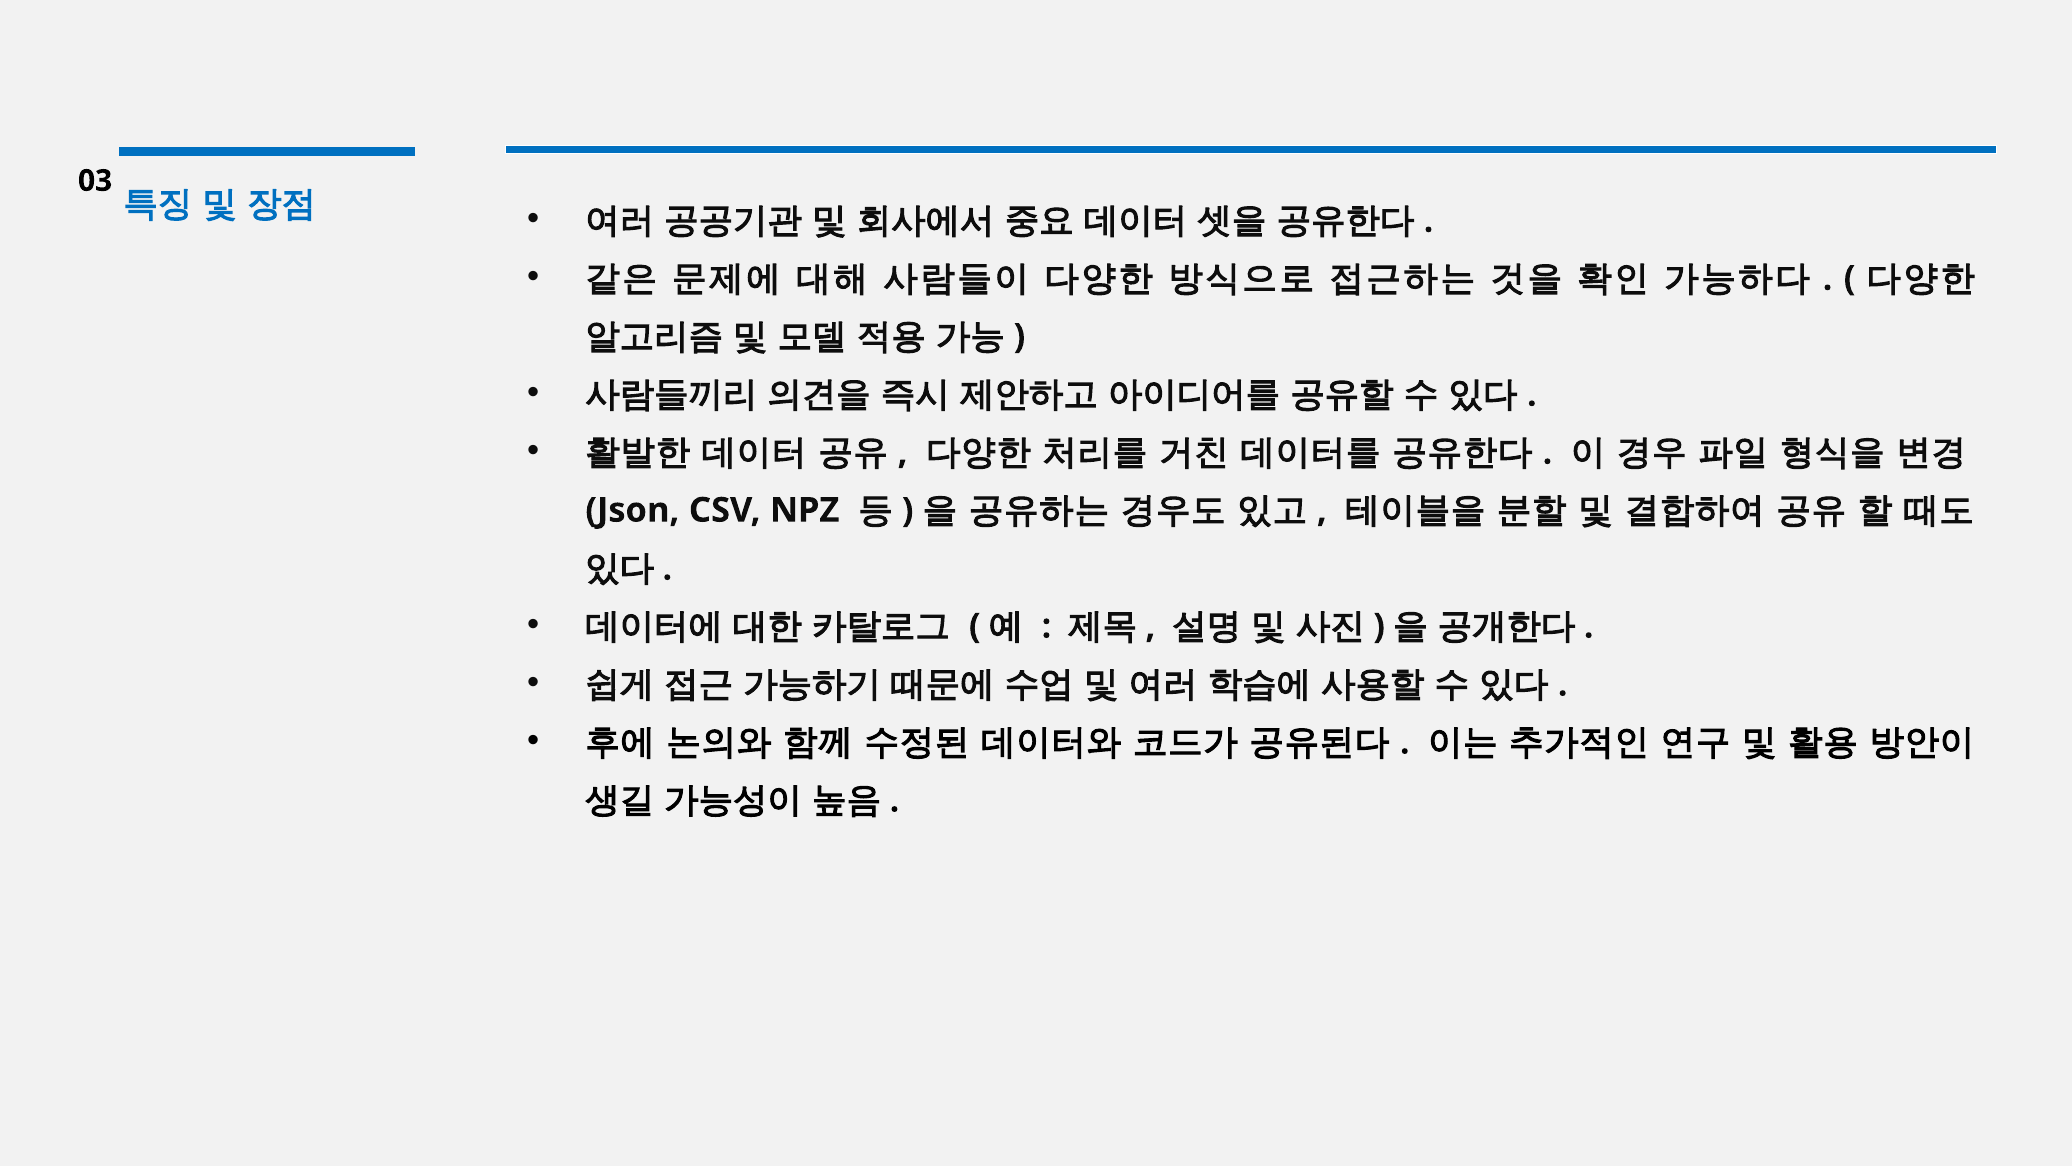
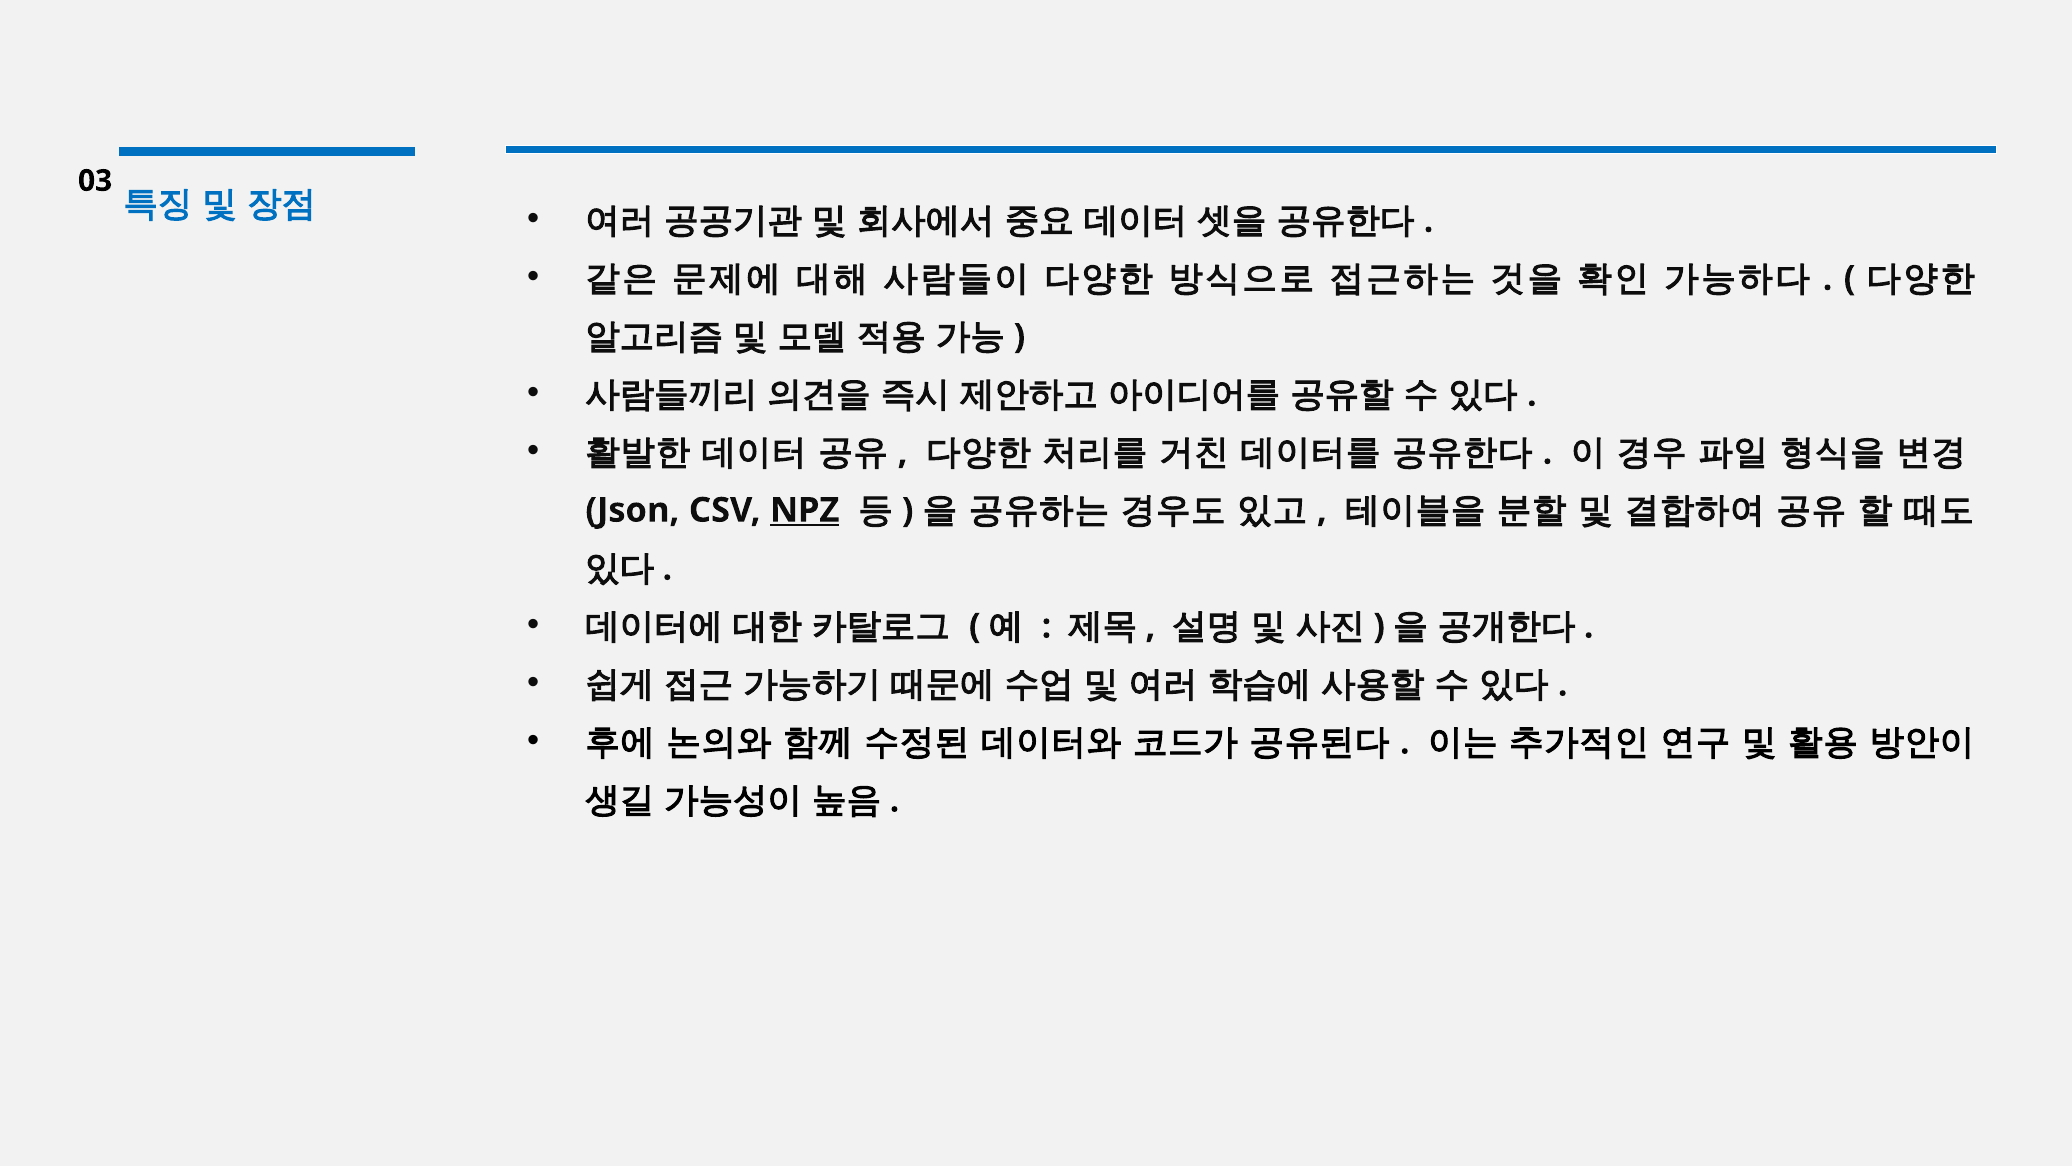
NPZ underline: none -> present
